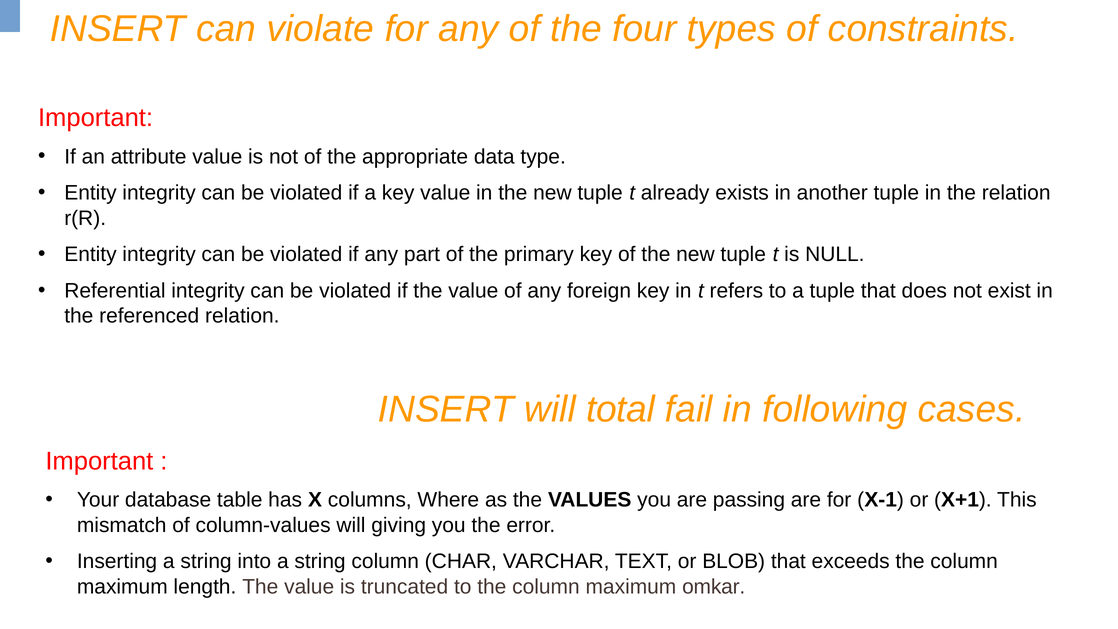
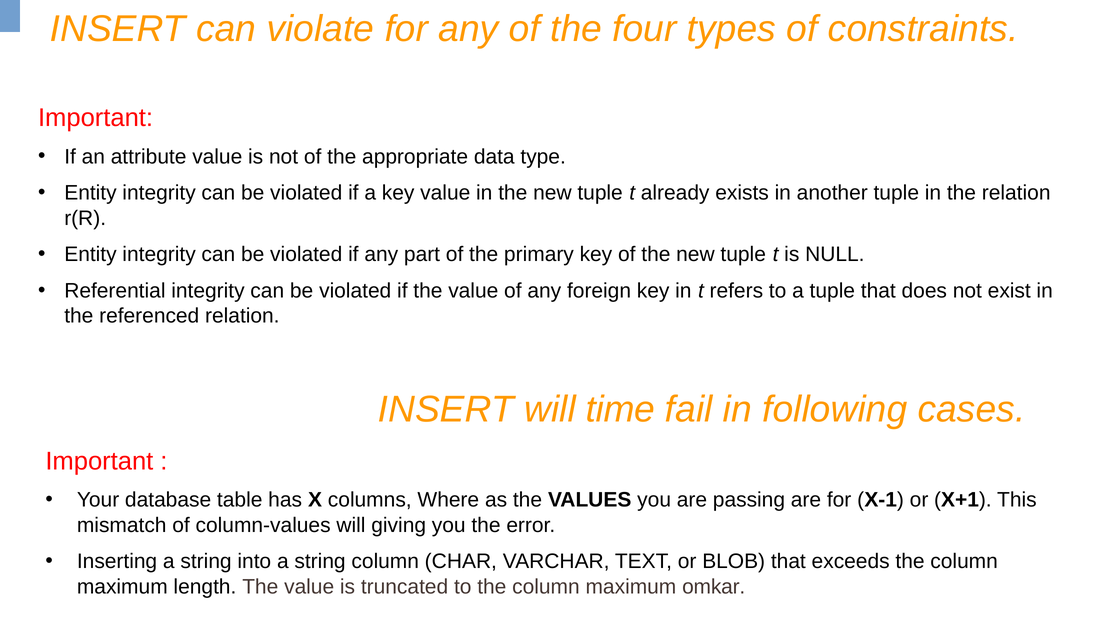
total: total -> time
